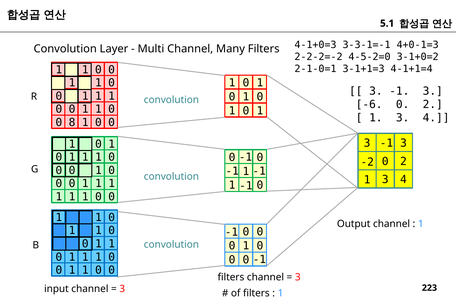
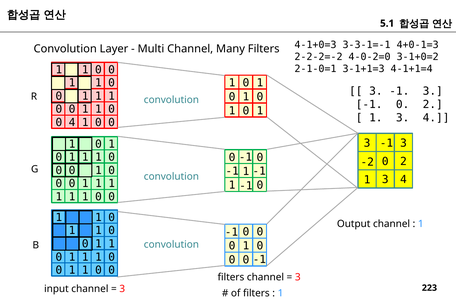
4-5-2=0: 4-5-2=0 -> 4-0-2=0
-6 at (369, 104): -6 -> -1
0 8: 8 -> 4
